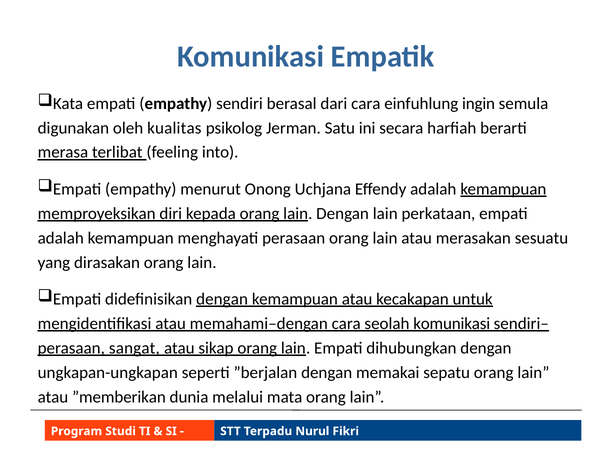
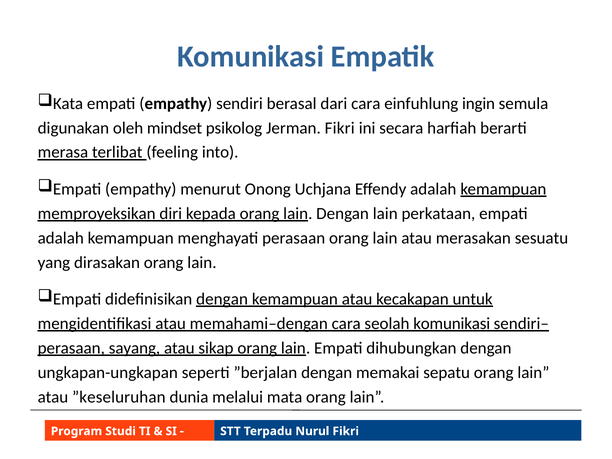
kualitas: kualitas -> mindset
Jerman Satu: Satu -> Fikri
sangat: sangat -> sayang
”memberikan: ”memberikan -> ”keseluruhan
